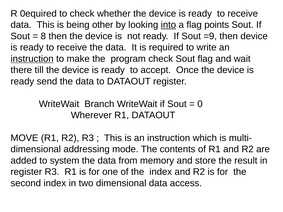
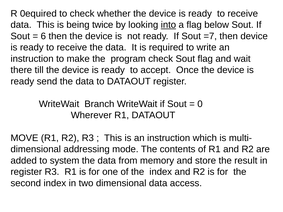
other: other -> twice
points: points -> below
8: 8 -> 6
=9: =9 -> =7
instruction at (32, 59) underline: present -> none
